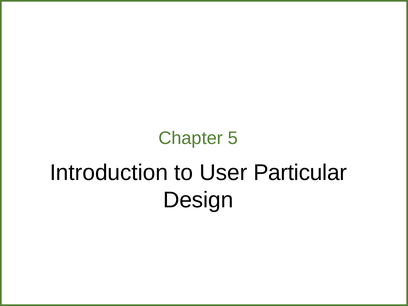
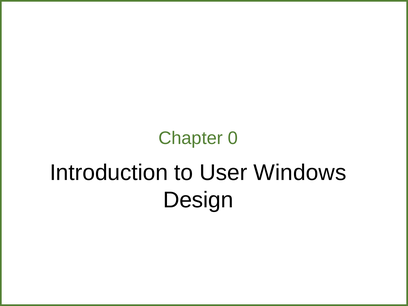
5: 5 -> 0
Particular: Particular -> Windows
